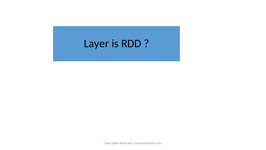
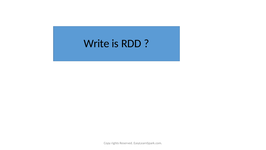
Layer: Layer -> Write
